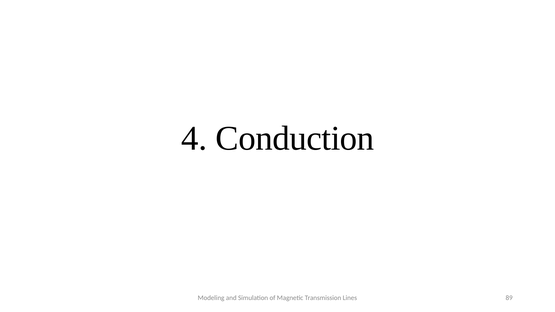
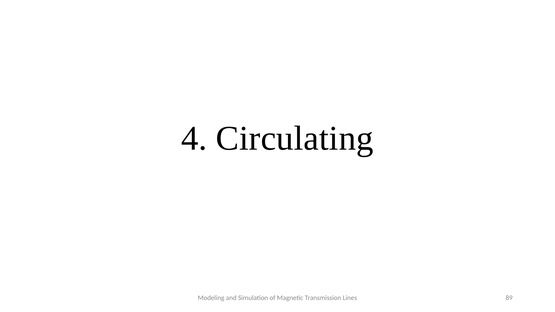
Conduction: Conduction -> Circulating
